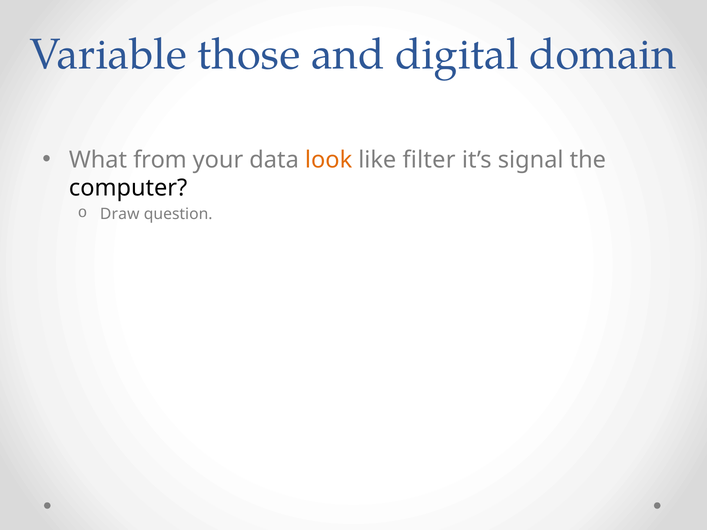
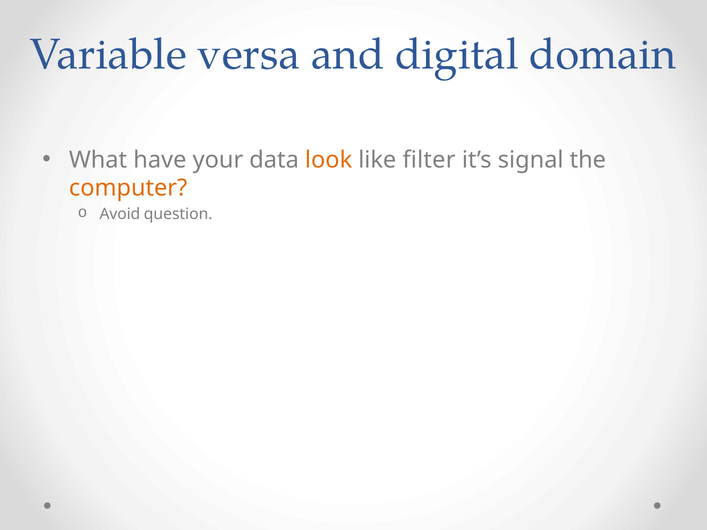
those: those -> versa
from: from -> have
computer colour: black -> orange
Draw: Draw -> Avoid
